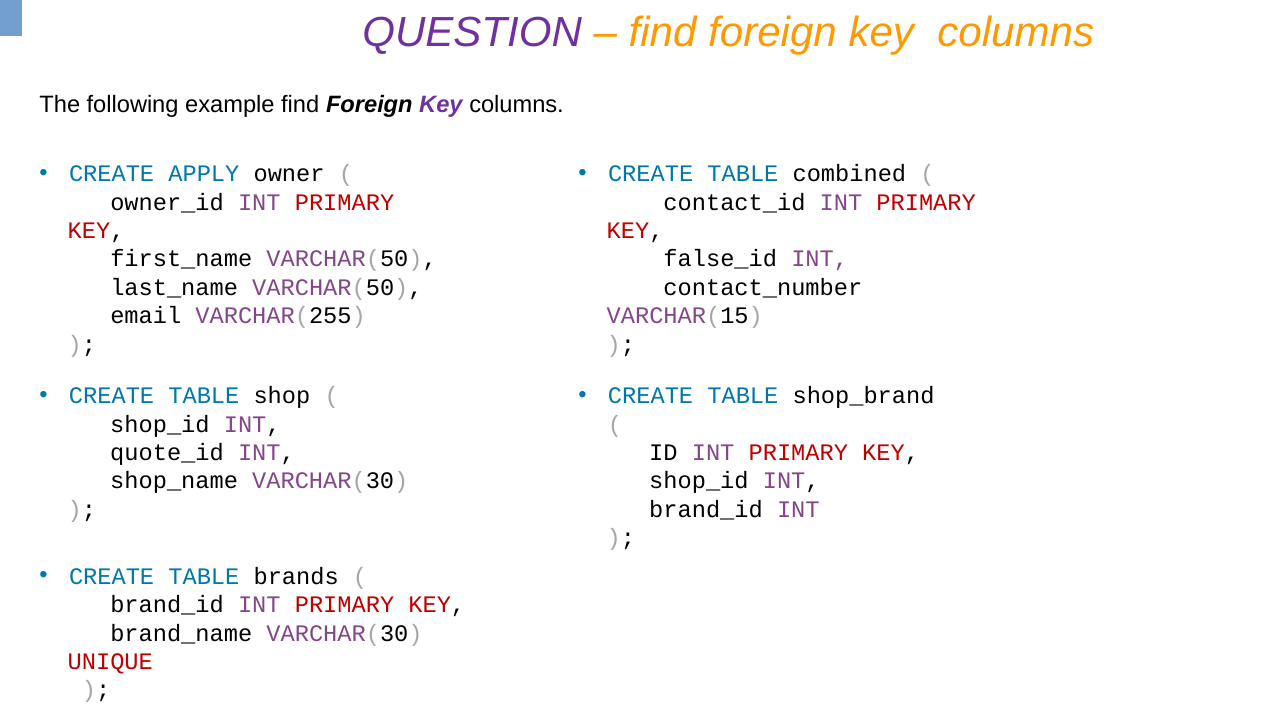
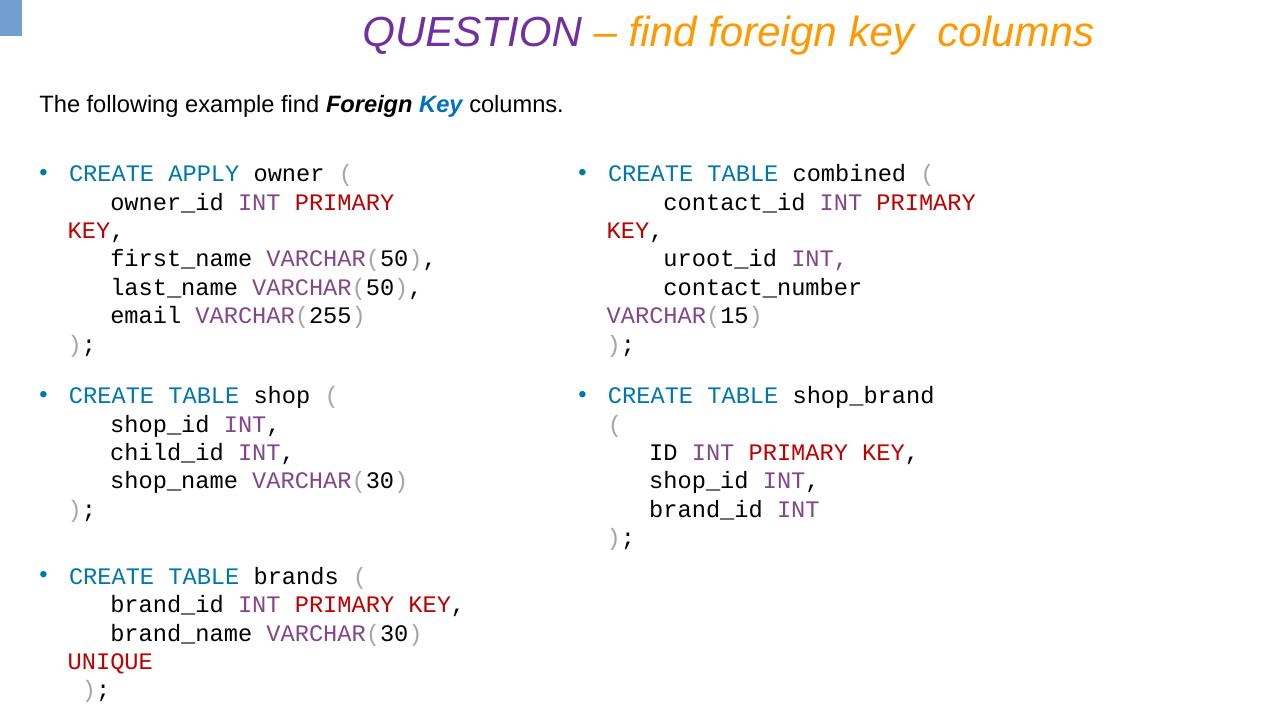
Key at (441, 105) colour: purple -> blue
false_id: false_id -> uroot_id
quote_id: quote_id -> child_id
